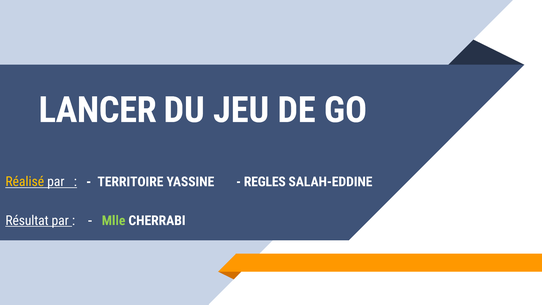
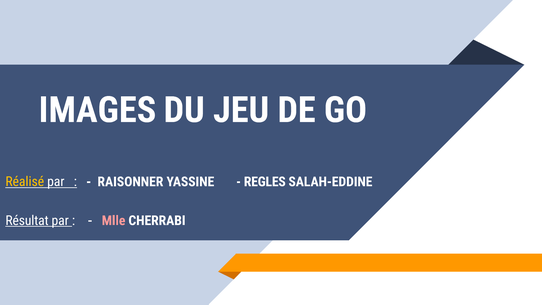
LANCER: LANCER -> IMAGES
TERRITOIRE: TERRITOIRE -> RAISONNER
Mlle colour: light green -> pink
